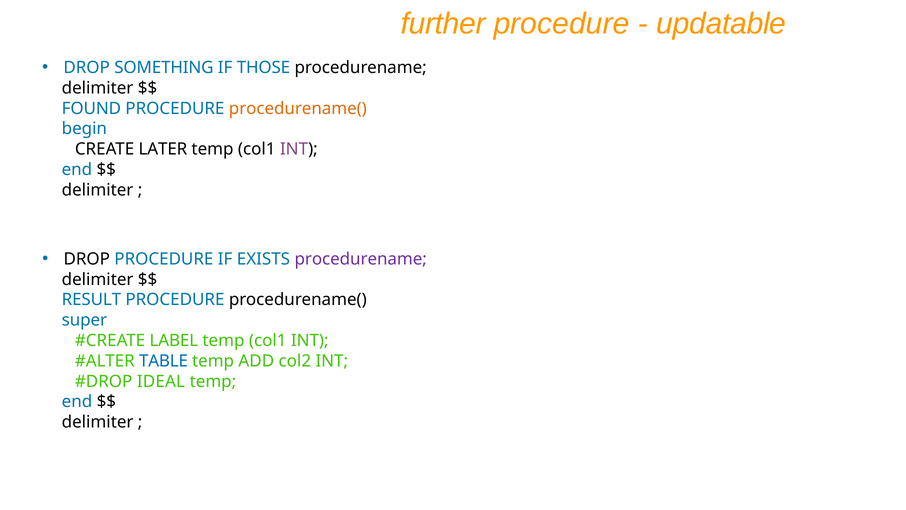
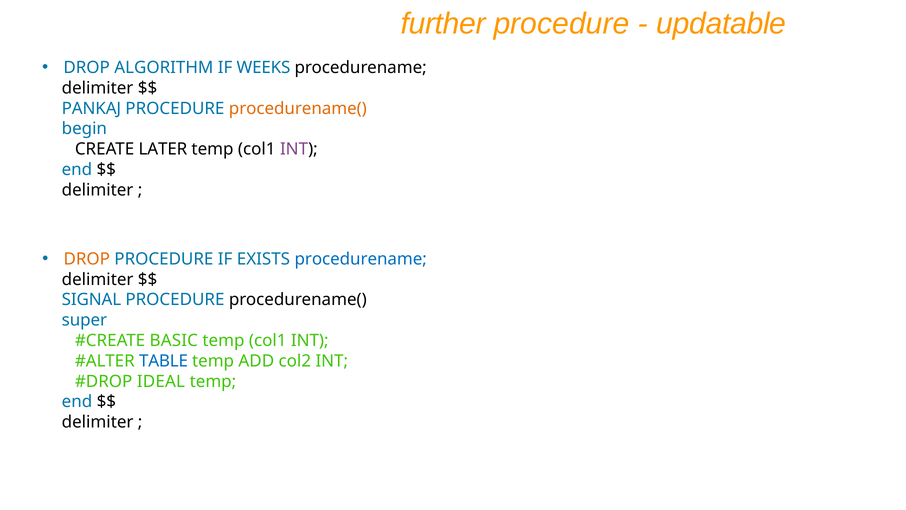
SOMETHING: SOMETHING -> ALGORITHM
THOSE: THOSE -> WEEKS
FOUND: FOUND -> PANKAJ
DROP at (87, 259) colour: black -> orange
procedurename at (361, 259) colour: purple -> blue
RESULT: RESULT -> SIGNAL
LABEL: LABEL -> BASIC
